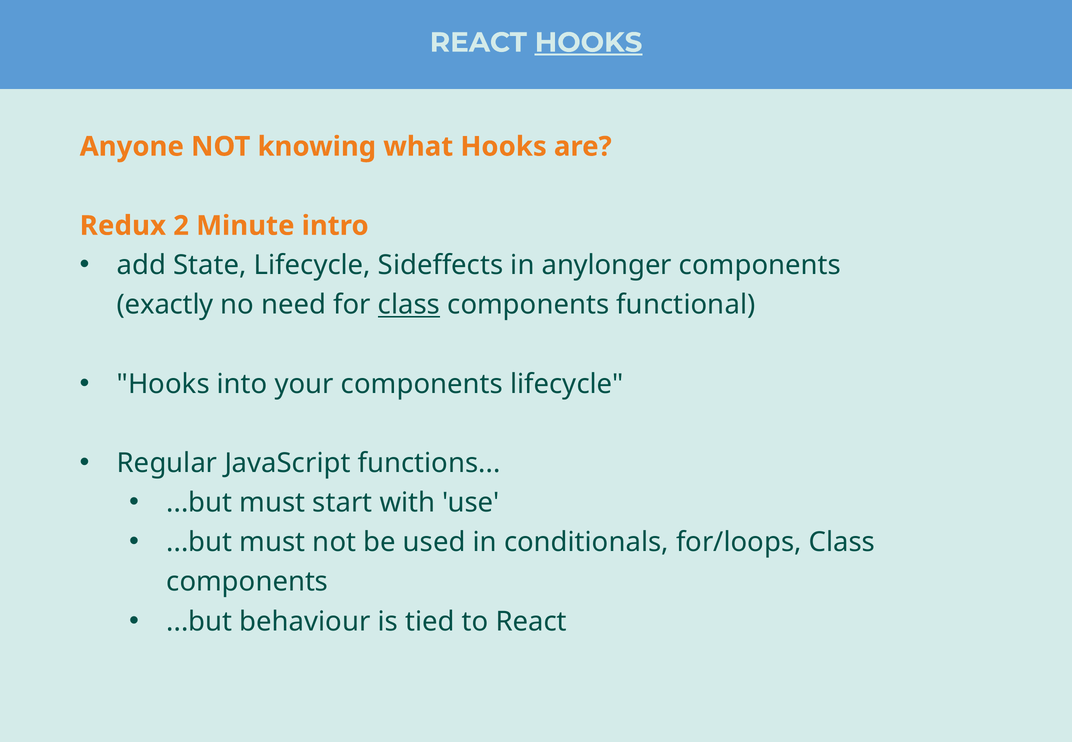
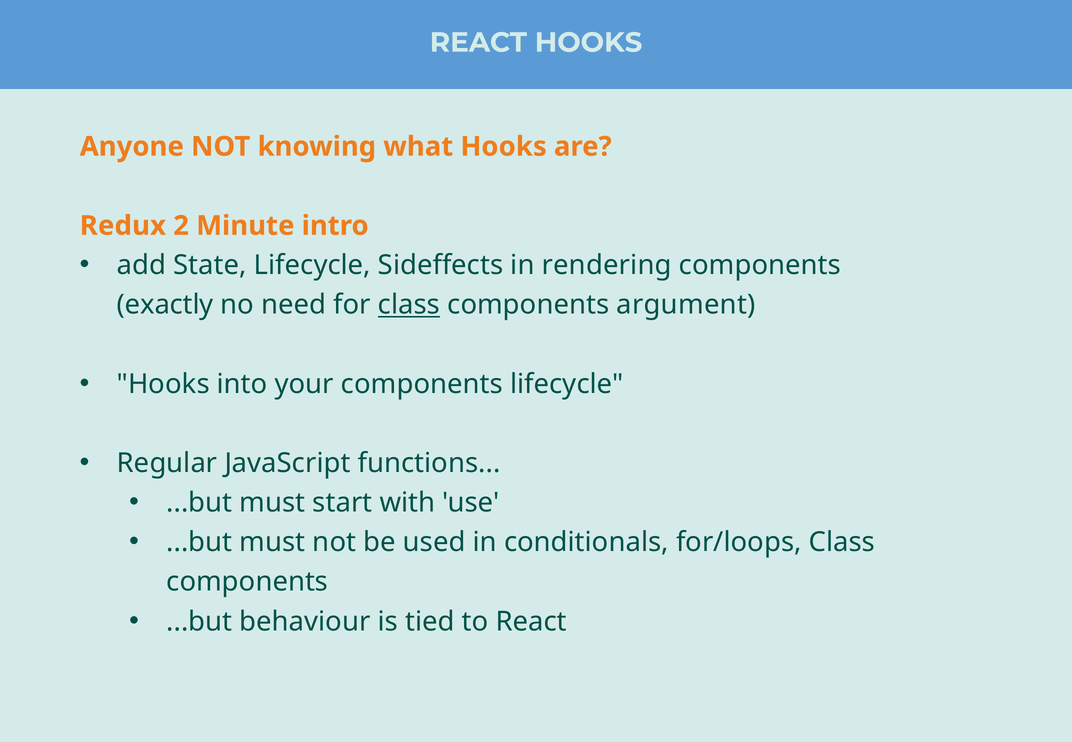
HOOKS at (589, 43) underline: present -> none
anylonger: anylonger -> rendering
functional: functional -> argument
